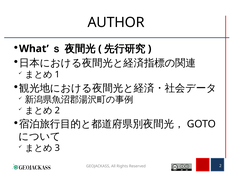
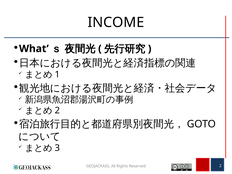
AUTHOR: AUTHOR -> INCOME
